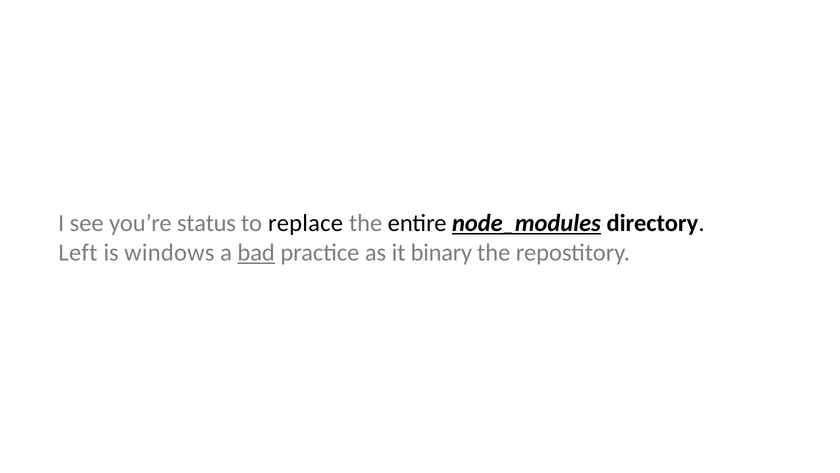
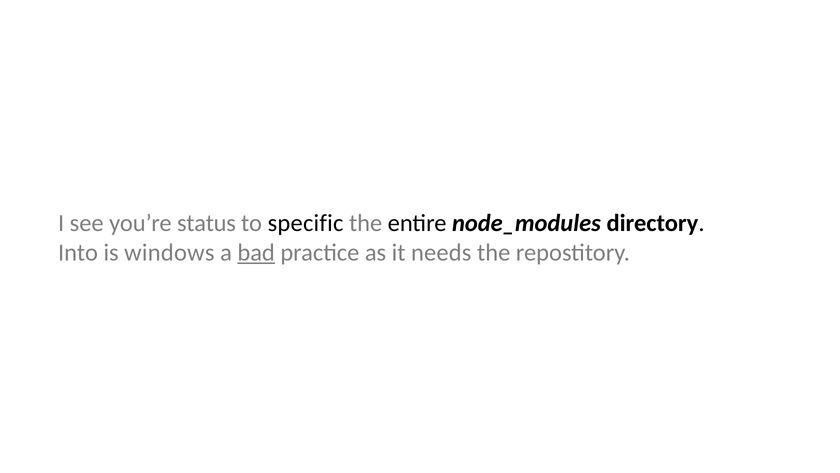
replace: replace -> specific
node_modules underline: present -> none
Left: Left -> Into
binary: binary -> needs
